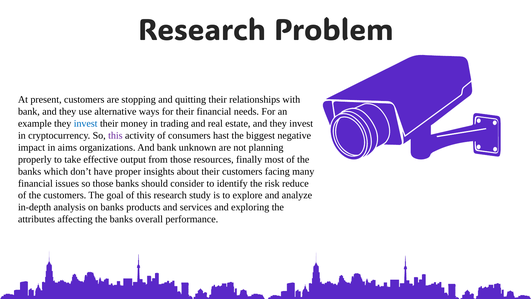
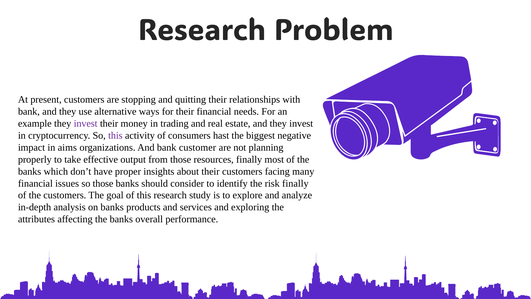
invest at (86, 123) colour: blue -> purple
unknown: unknown -> customer
risk reduce: reduce -> finally
